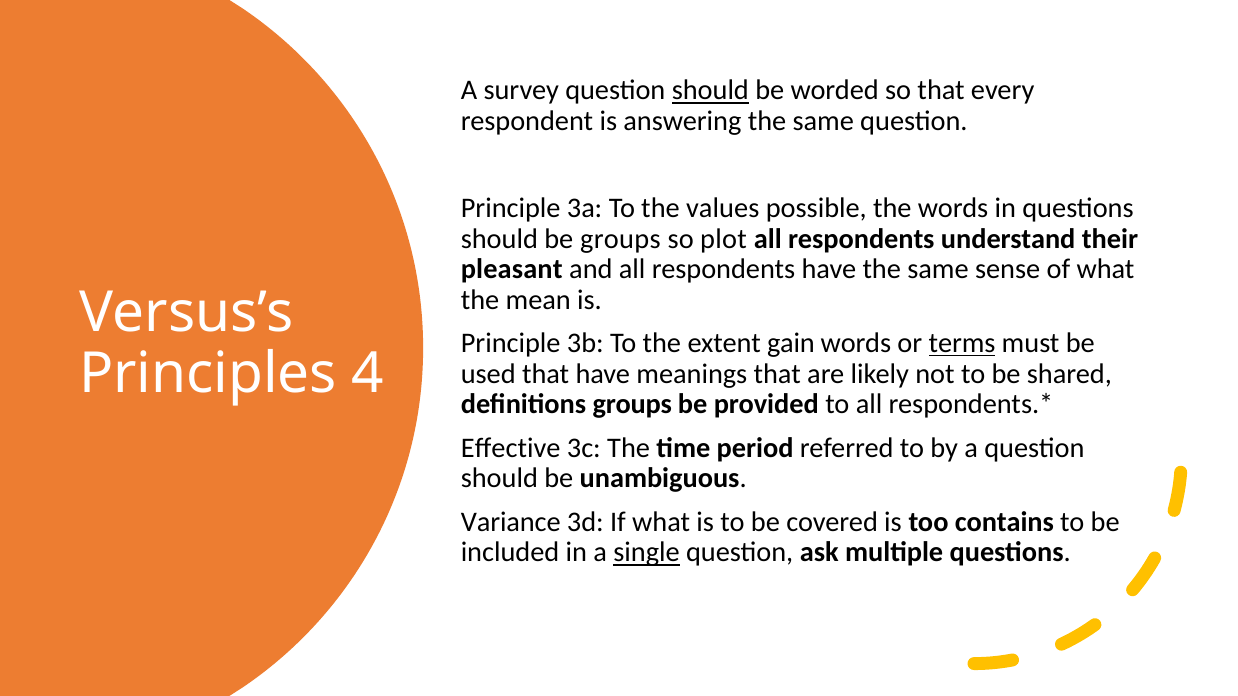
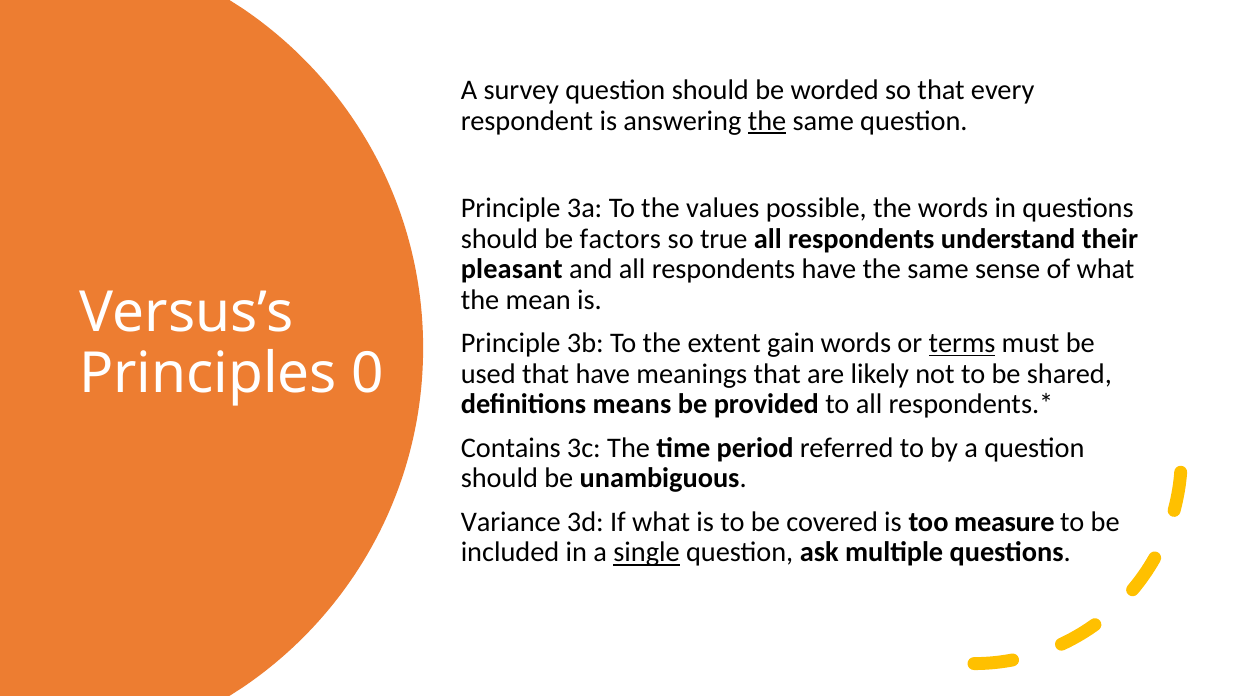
should at (710, 91) underline: present -> none
the at (767, 121) underline: none -> present
be groups: groups -> factors
plot: plot -> true
4: 4 -> 0
definitions groups: groups -> means
Eﬀective: Eﬀective -> Contains
contains: contains -> measure
